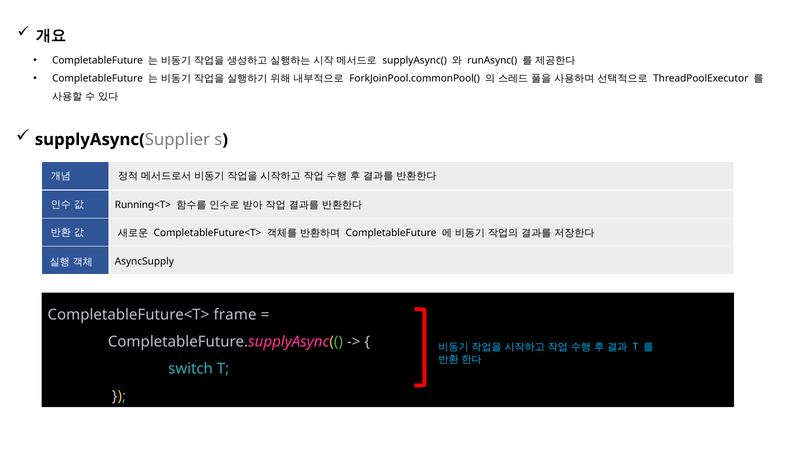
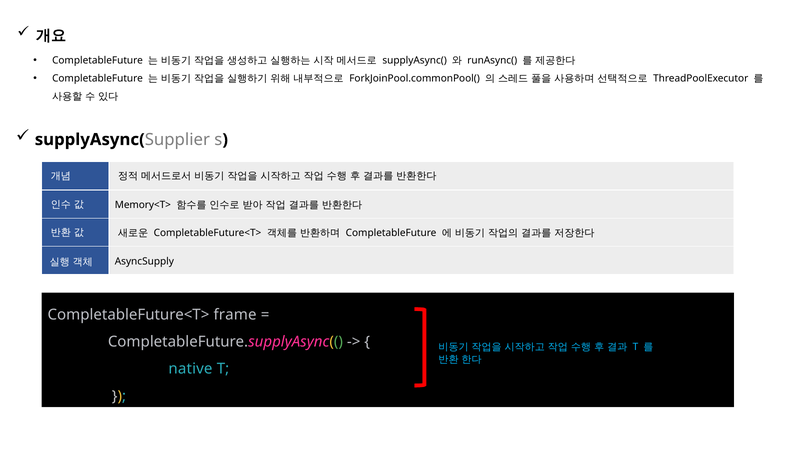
Running<T>: Running<T> -> Memory<T>
switch: switch -> native
